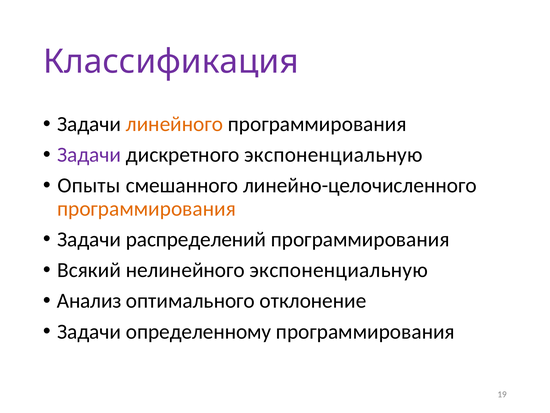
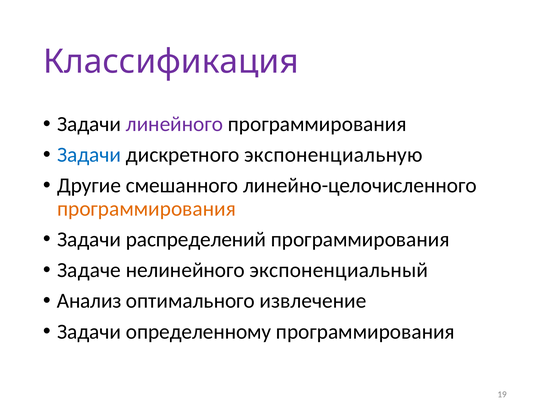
линейного colour: orange -> purple
Задачи at (89, 155) colour: purple -> blue
Опыты: Опыты -> Другие
Всякий: Всякий -> Задаче
нелинейного экспоненциальную: экспоненциальную -> экспоненциальный
отклонение: отклонение -> извлечение
